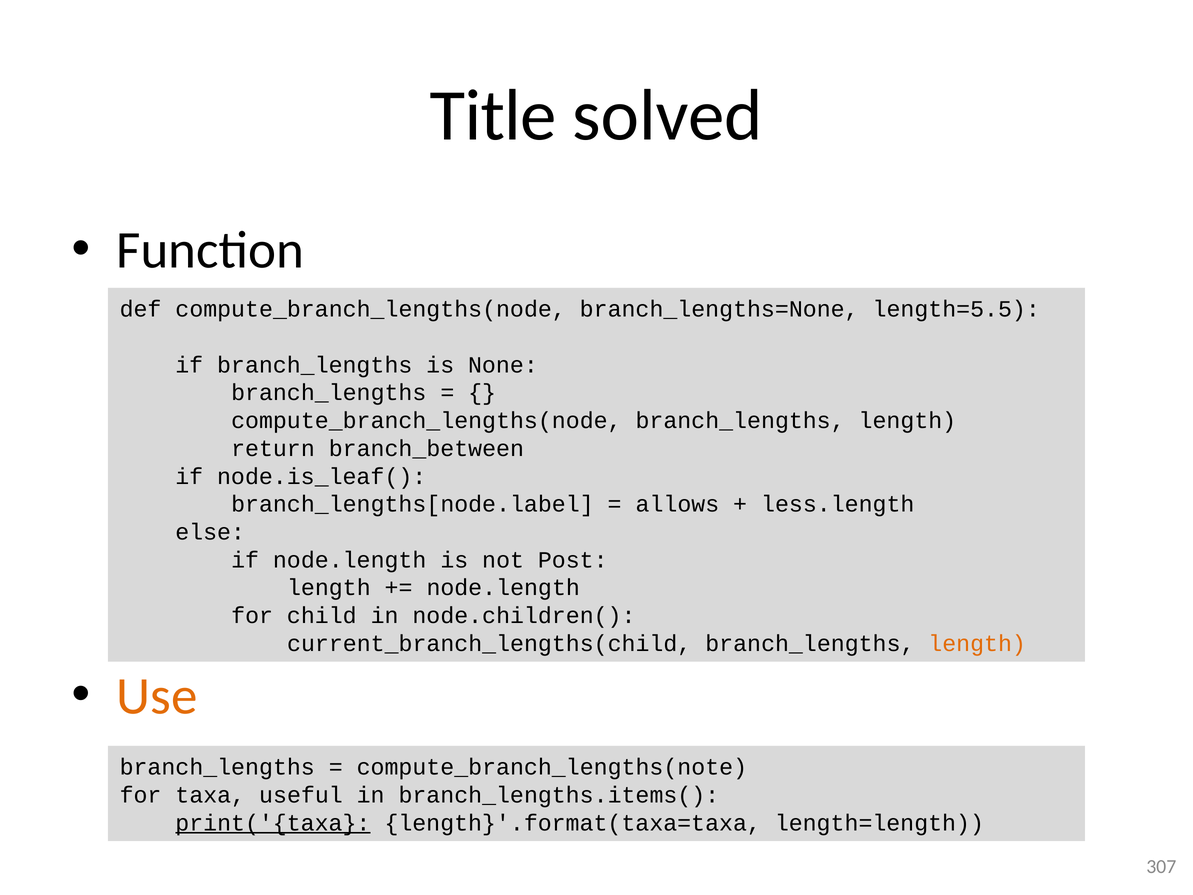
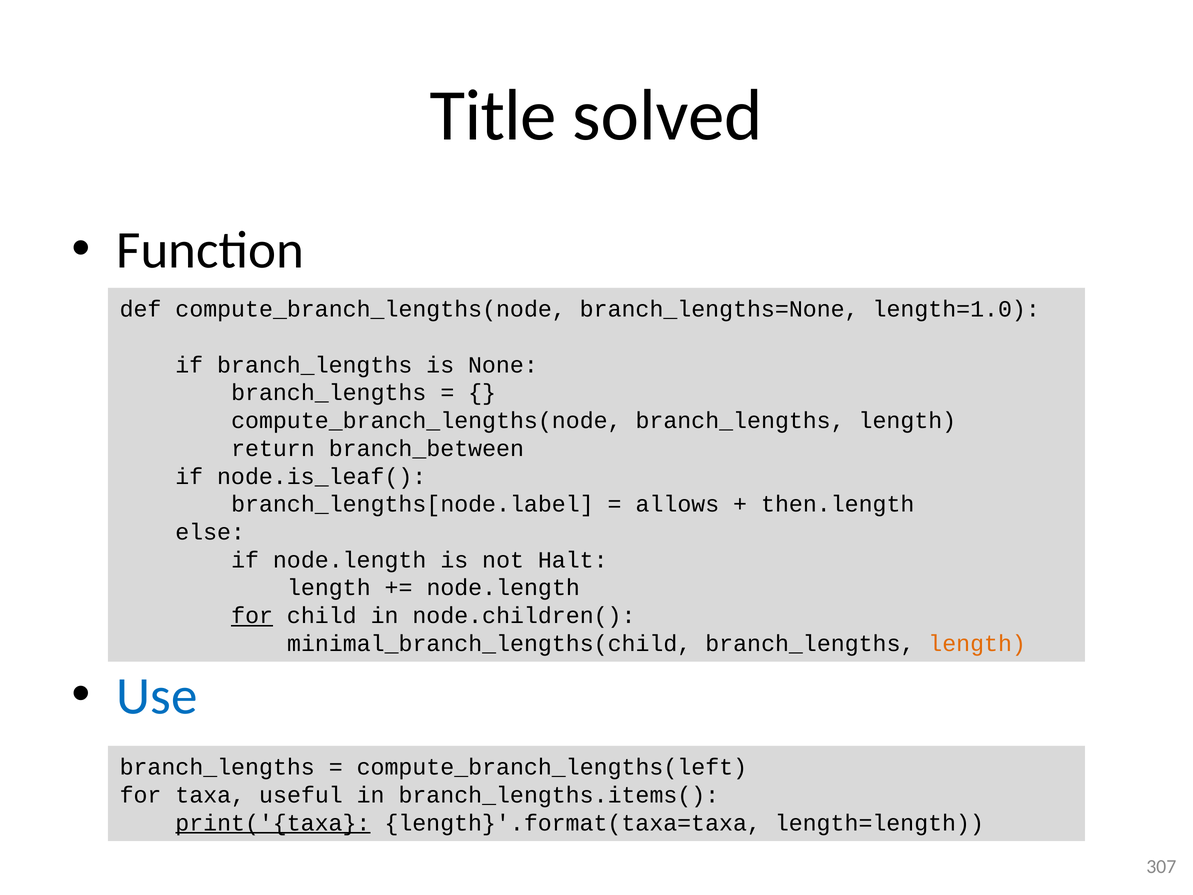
length=5.5: length=5.5 -> length=1.0
less.length: less.length -> then.length
Post: Post -> Halt
for at (252, 615) underline: none -> present
current_branch_lengths(child: current_branch_lengths(child -> minimal_branch_lengths(child
Use colour: orange -> blue
compute_branch_lengths(note: compute_branch_lengths(note -> compute_branch_lengths(left
